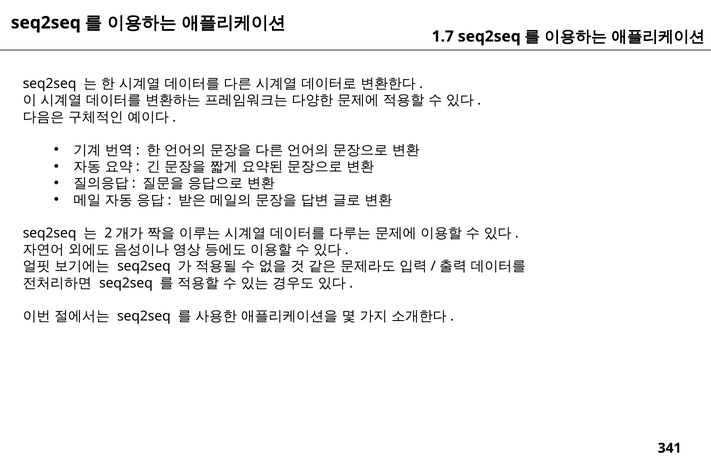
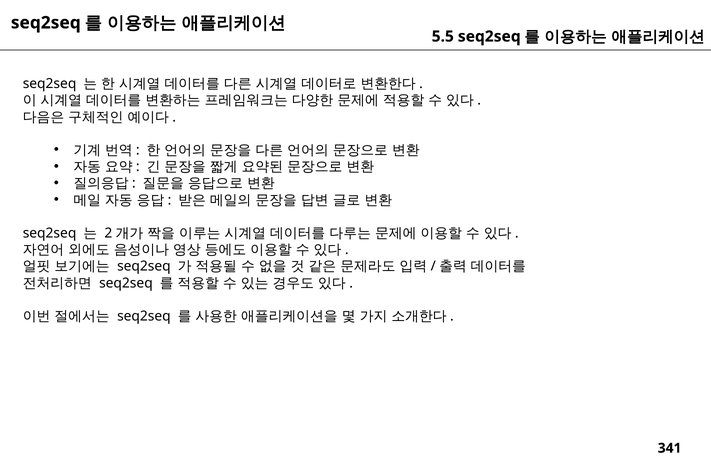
1.7: 1.7 -> 5.5
